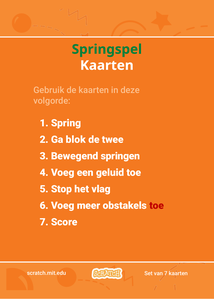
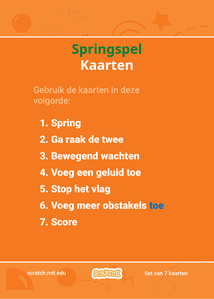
blok: blok -> raak
springen: springen -> wachten
toe at (157, 206) colour: red -> blue
